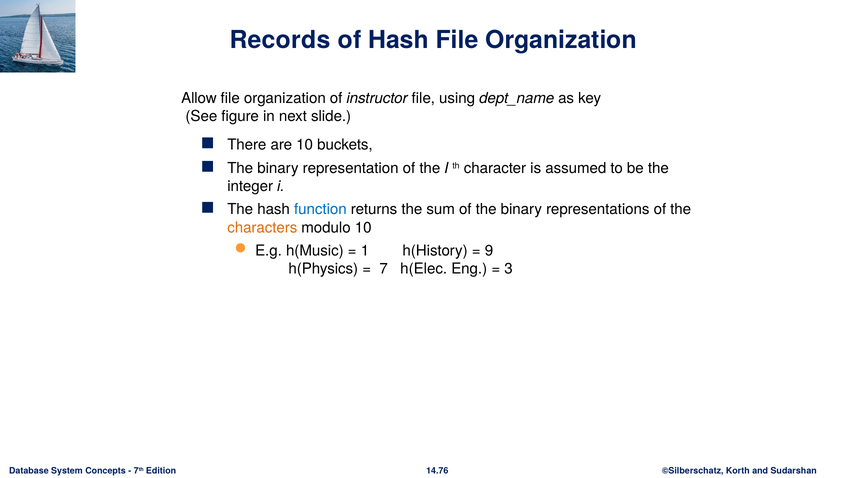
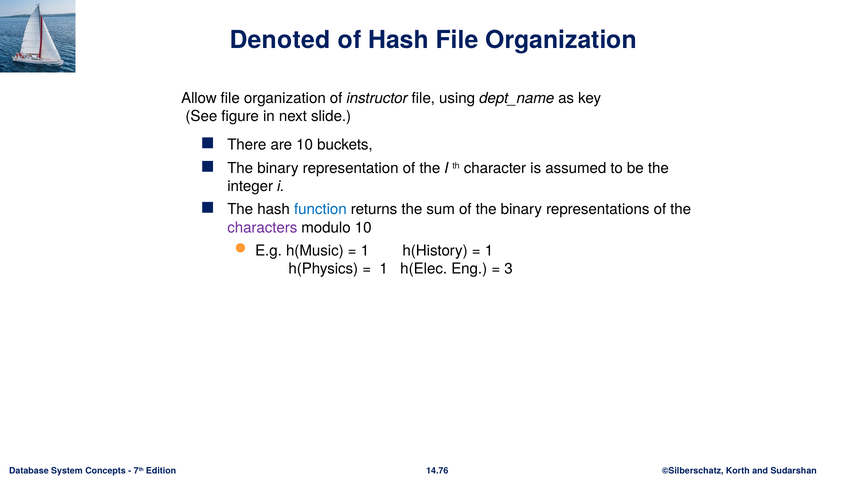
Records: Records -> Denoted
characters colour: orange -> purple
9 at (489, 251): 9 -> 1
7 at (384, 269): 7 -> 1
